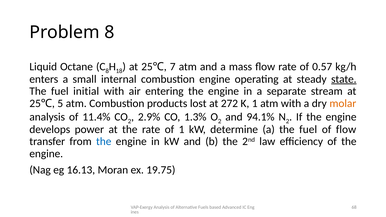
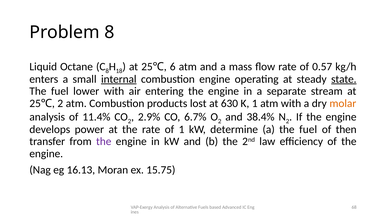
7: 7 -> 6
internal underline: none -> present
initial: initial -> lower
5 at (60, 103): 5 -> 2
272: 272 -> 630
1.3%: 1.3% -> 6.7%
94.1%: 94.1% -> 38.4%
of flow: flow -> then
the at (104, 142) colour: blue -> purple
19.75: 19.75 -> 15.75
